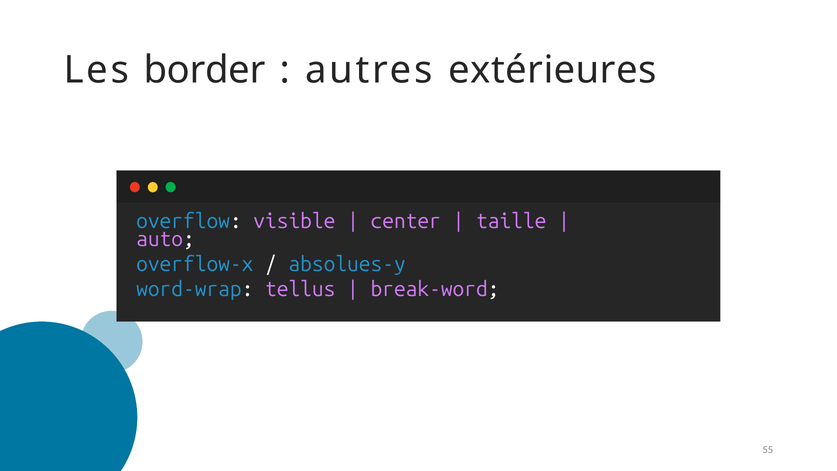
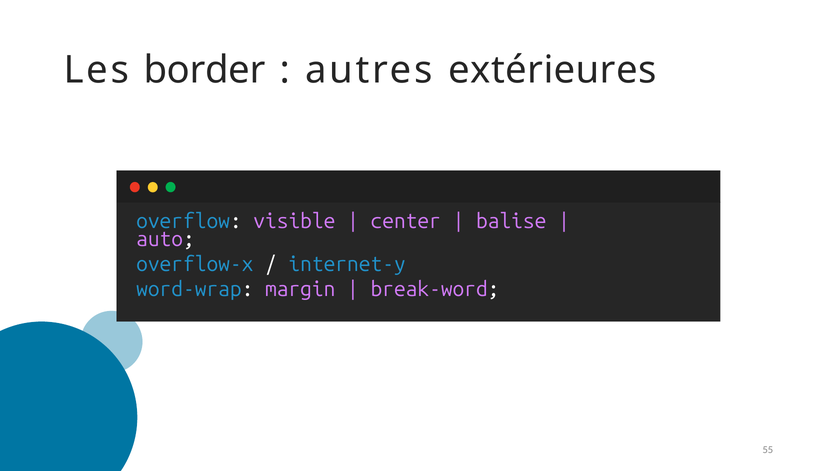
taille: taille -> balise
absolues-y: absolues-y -> internet-y
tellus: tellus -> margin
